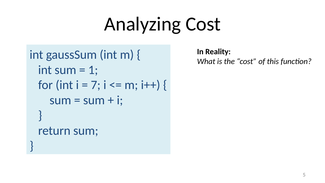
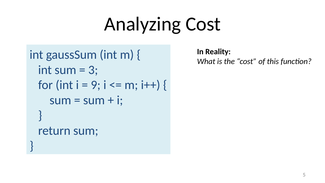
1: 1 -> 3
7: 7 -> 9
